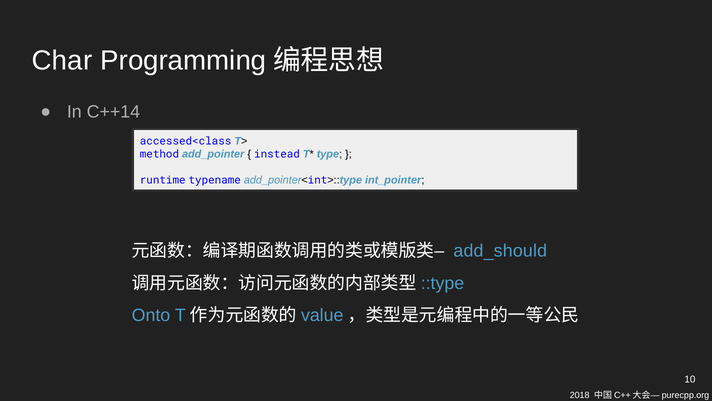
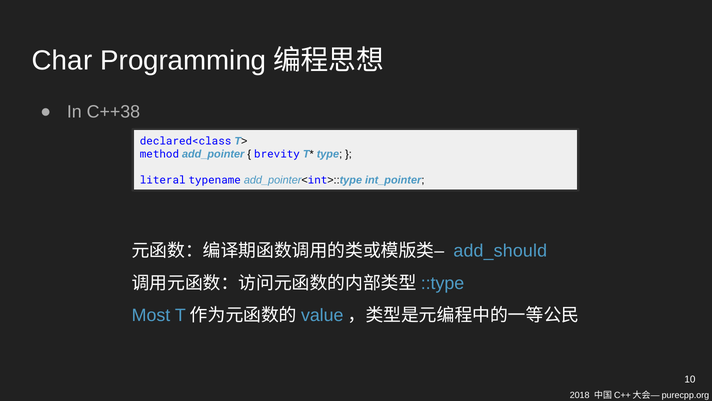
C++14: C++14 -> C++38
accessed<class: accessed<class -> declared<class
instead: instead -> brevity
runtime: runtime -> literal
Onto: Onto -> Most
